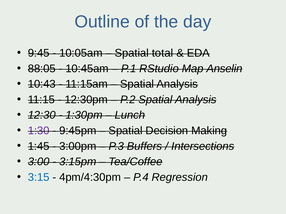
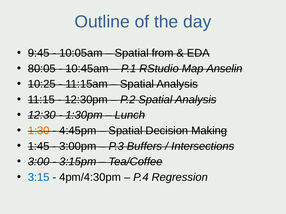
total: total -> from
88:05: 88:05 -> 80:05
10:43: 10:43 -> 10:25
1:30 colour: purple -> orange
9:45pm: 9:45pm -> 4:45pm
